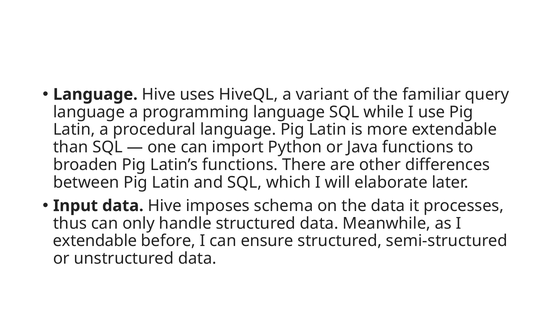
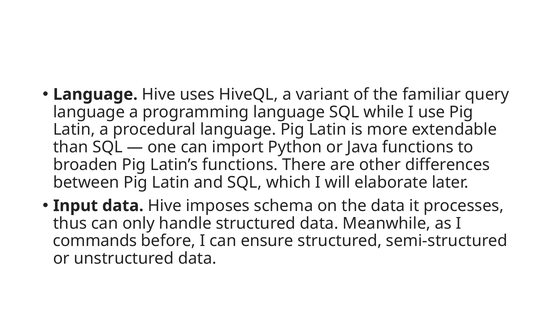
extendable at (95, 241): extendable -> commands
